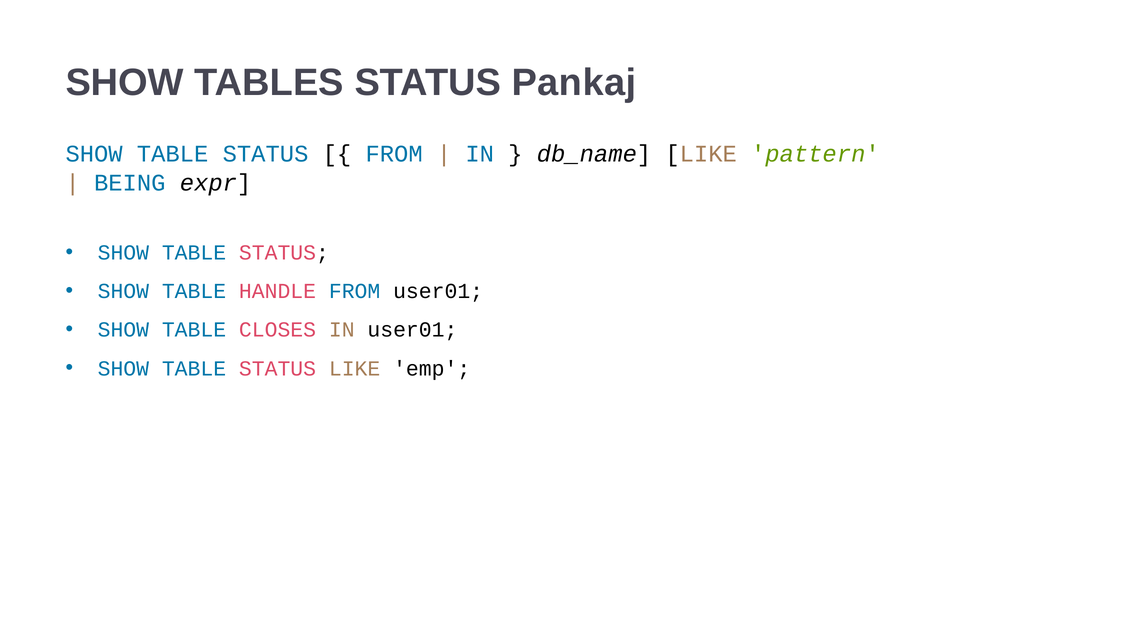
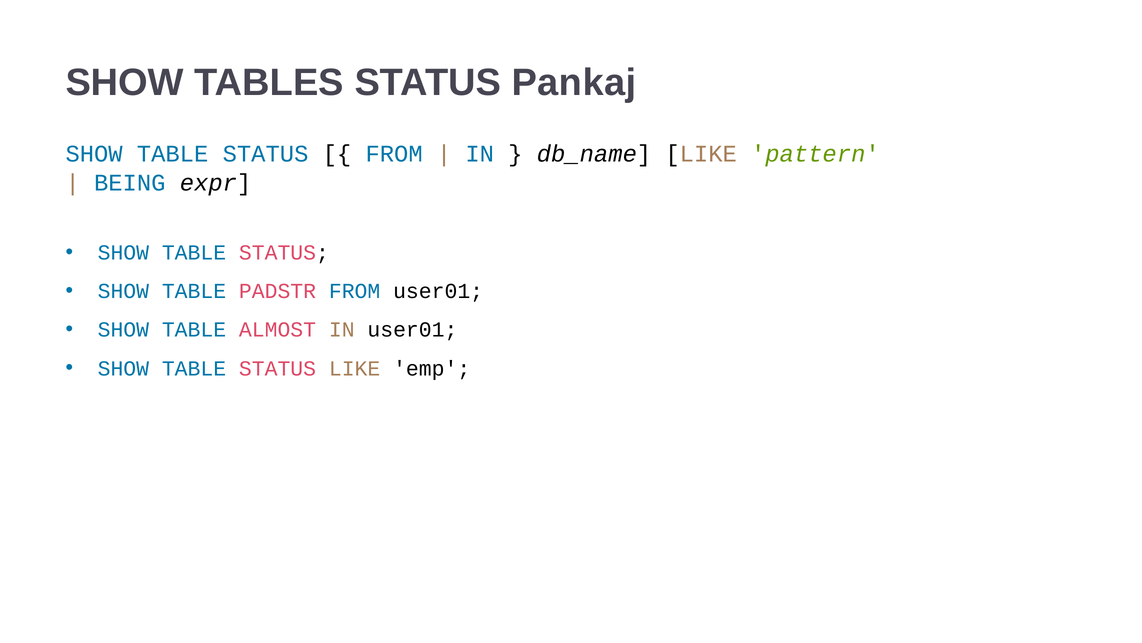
HANDLE: HANDLE -> PADSTR
CLOSES: CLOSES -> ALMOST
